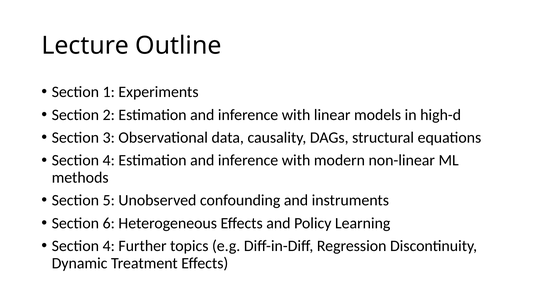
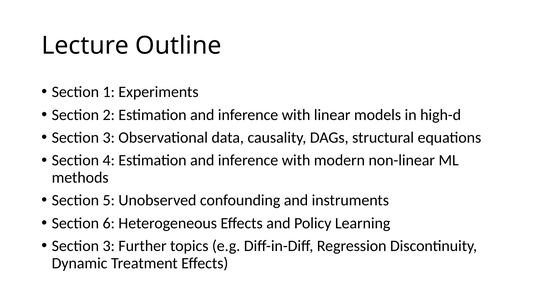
4 at (109, 246): 4 -> 3
